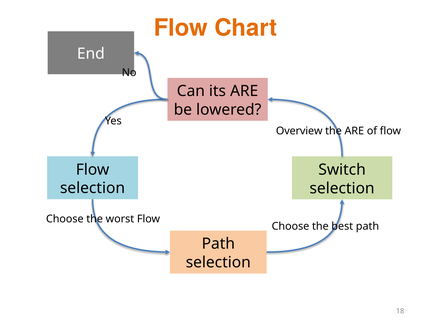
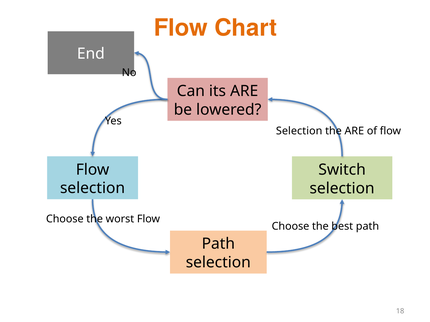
Overview at (299, 131): Overview -> Selection
